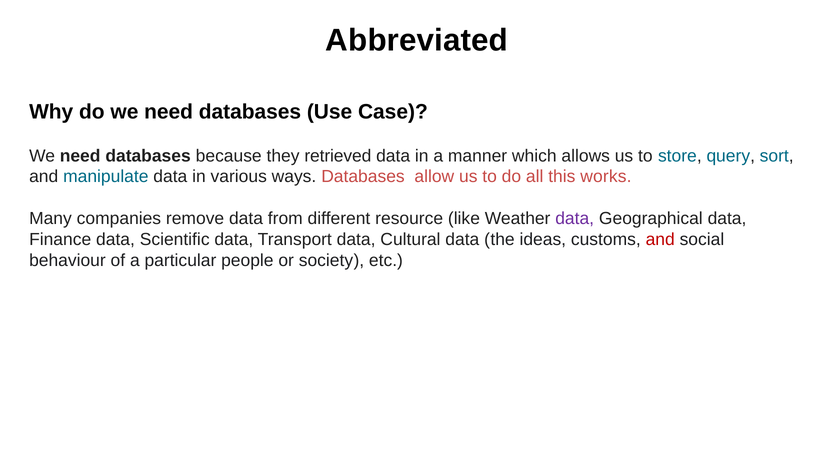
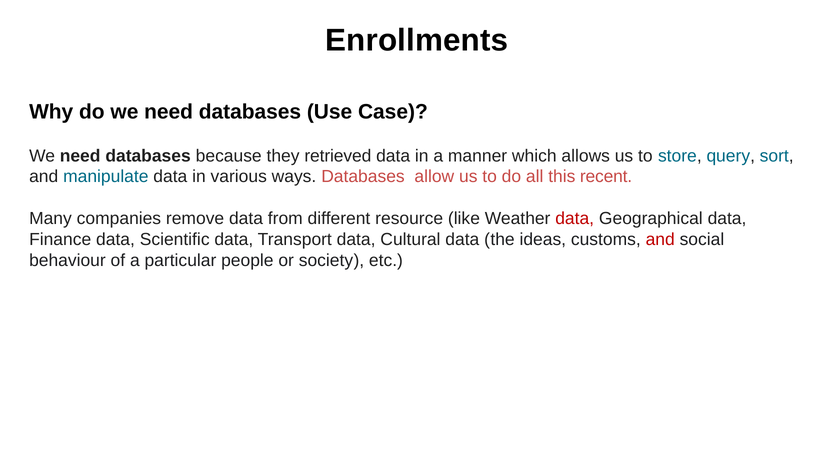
Abbreviated: Abbreviated -> Enrollments
works: works -> recent
data at (575, 219) colour: purple -> red
